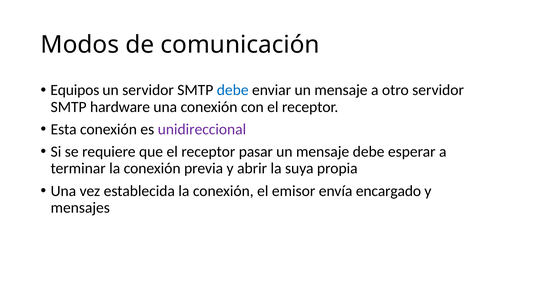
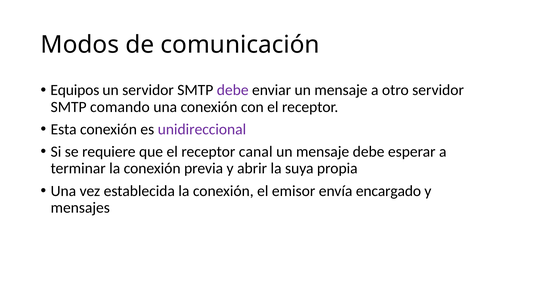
debe at (233, 90) colour: blue -> purple
hardware: hardware -> comando
pasar: pasar -> canal
